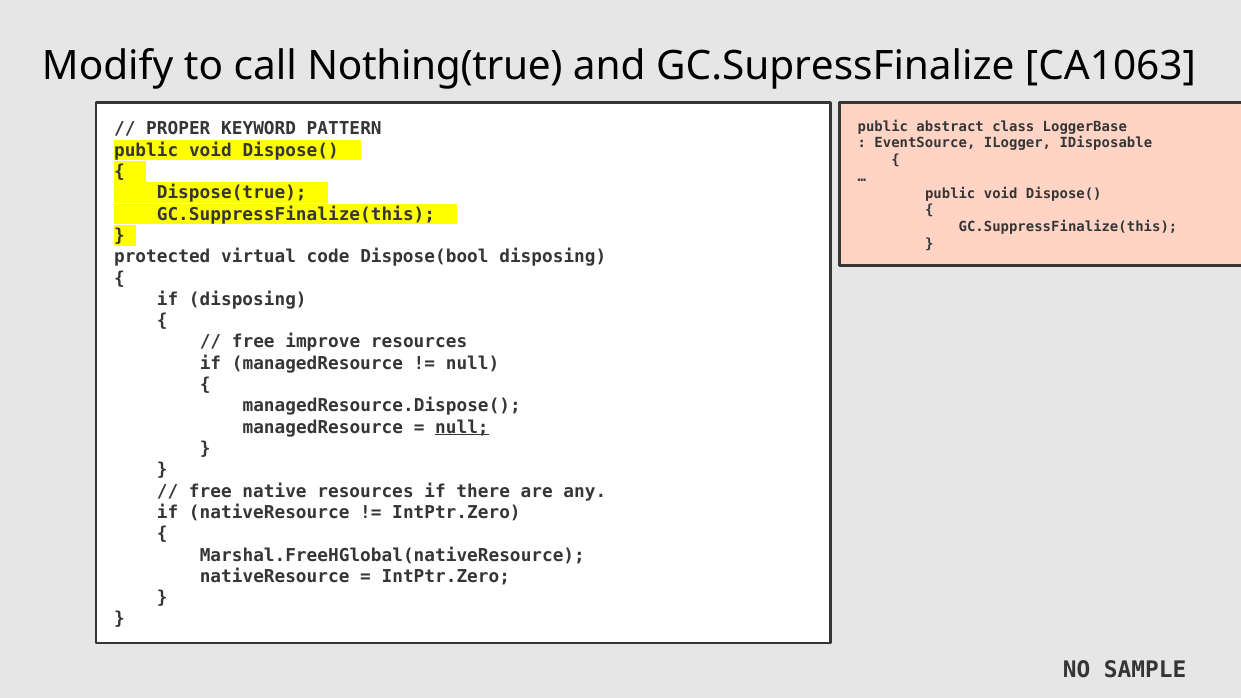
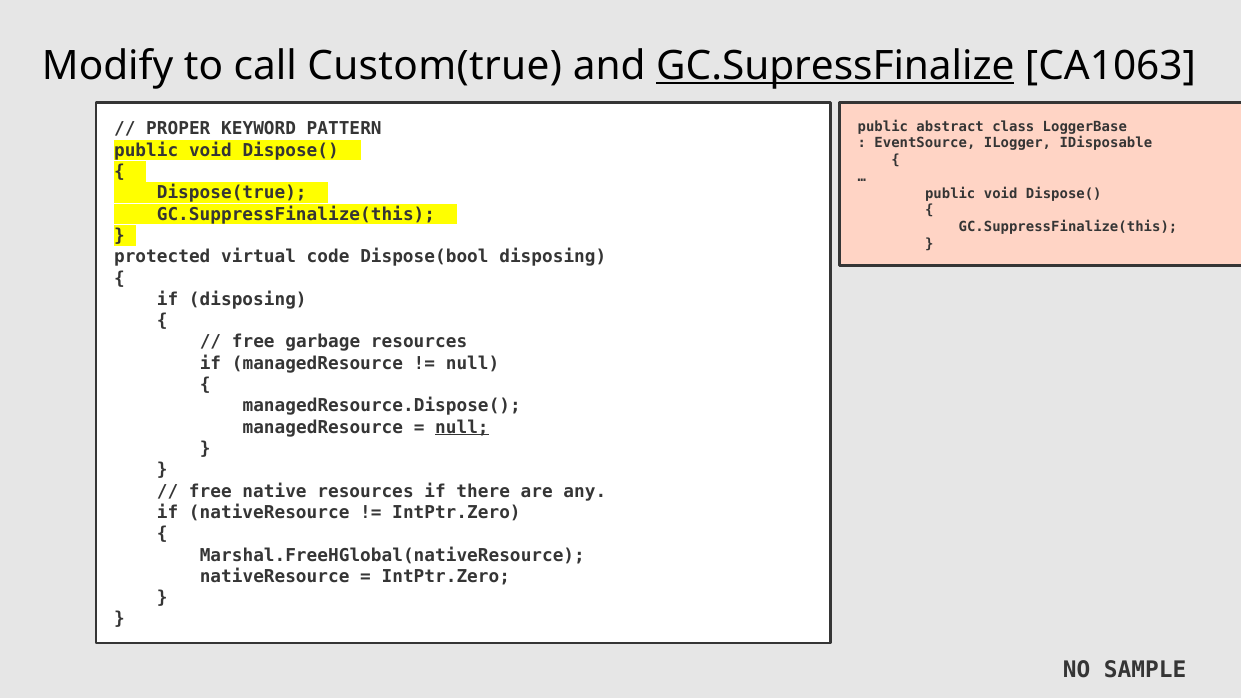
Nothing(true: Nothing(true -> Custom(true
GC.SupressFinalize underline: none -> present
improve: improve -> garbage
